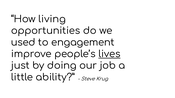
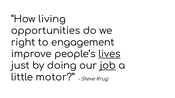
used: used -> right
job underline: none -> present
ability: ability -> motor
